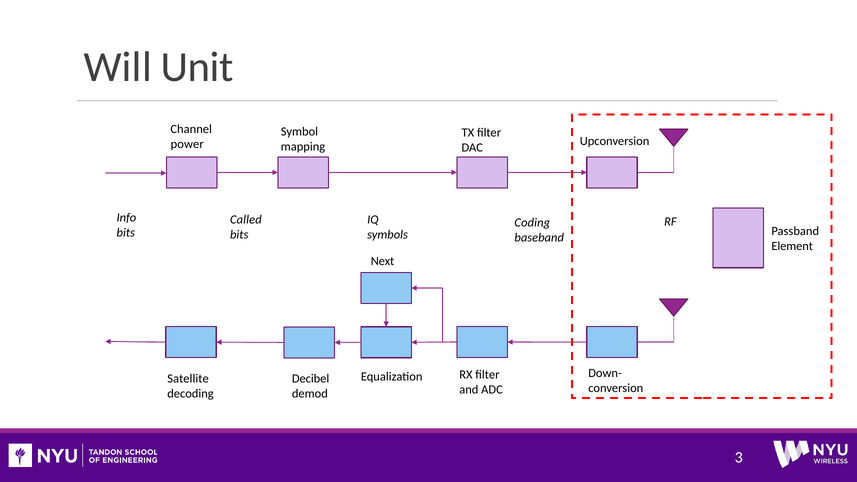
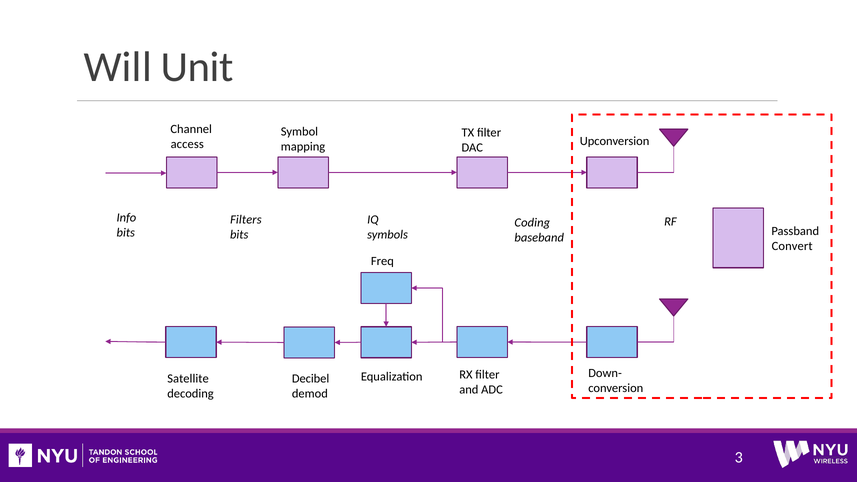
power: power -> access
Called: Called -> Filters
Element: Element -> Convert
Next: Next -> Freq
